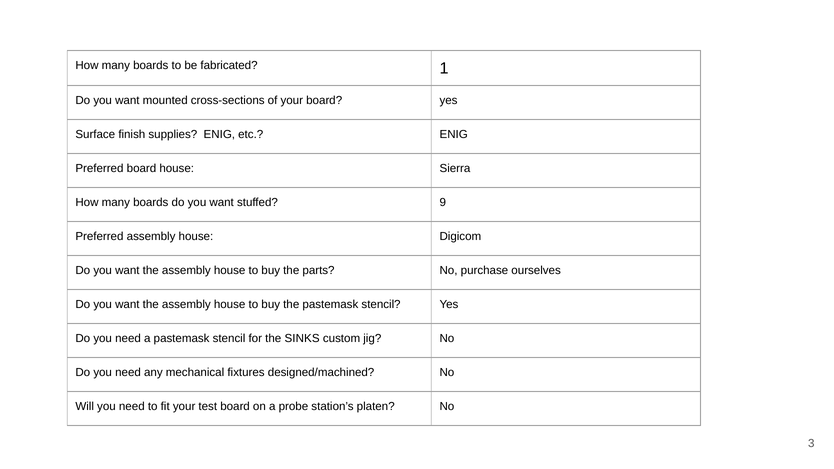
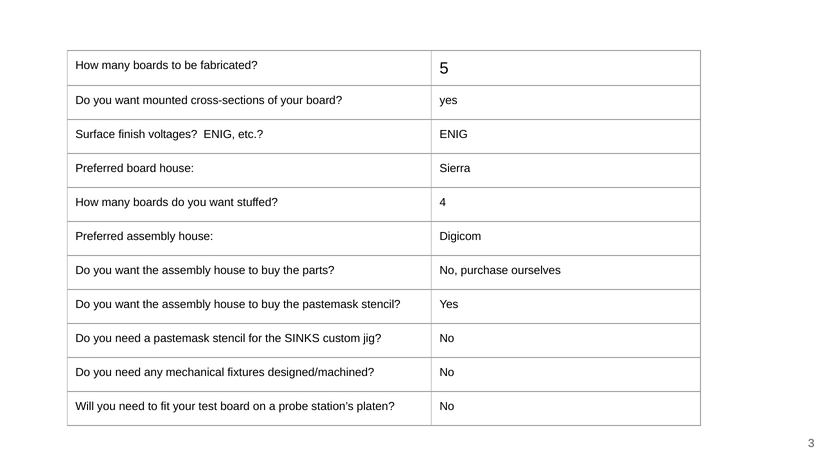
1: 1 -> 5
supplies: supplies -> voltages
9: 9 -> 4
